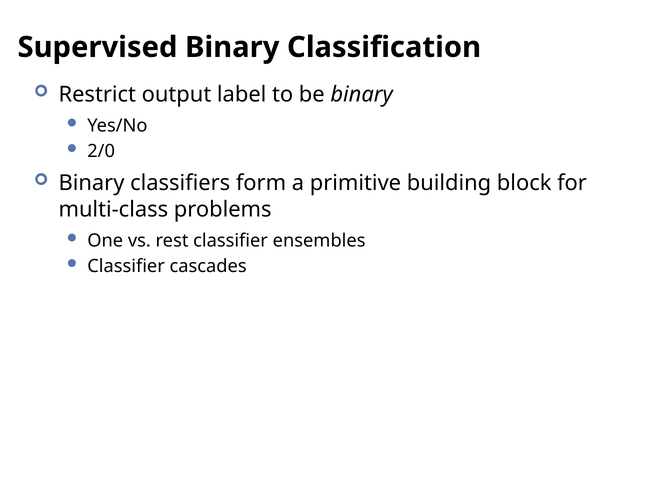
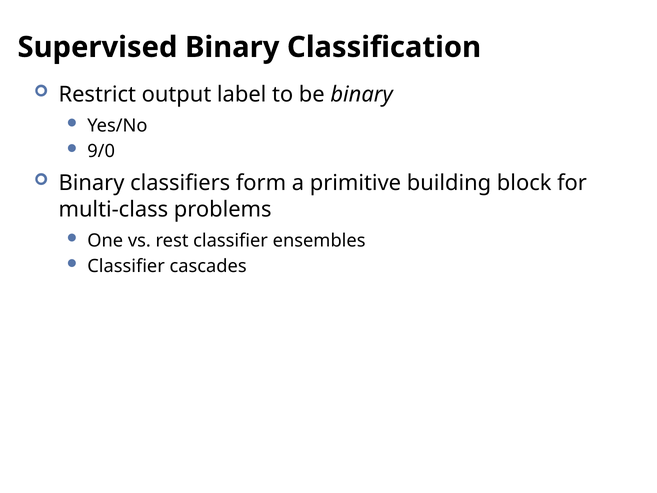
2/0: 2/0 -> 9/0
